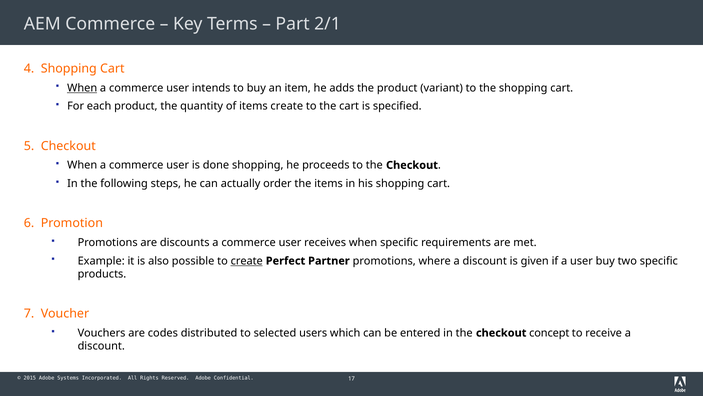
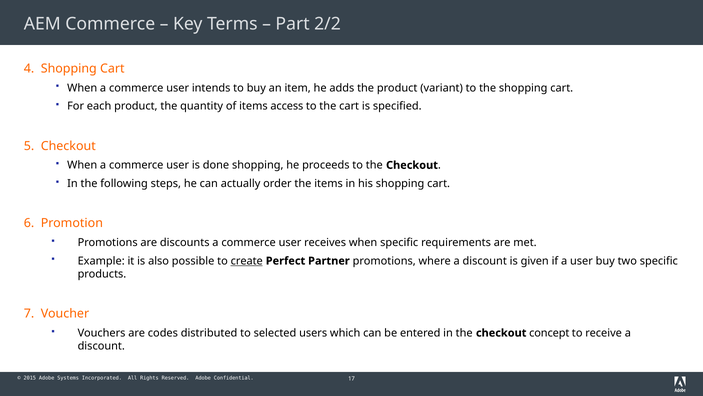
2/1: 2/1 -> 2/2
When at (82, 88) underline: present -> none
items create: create -> access
